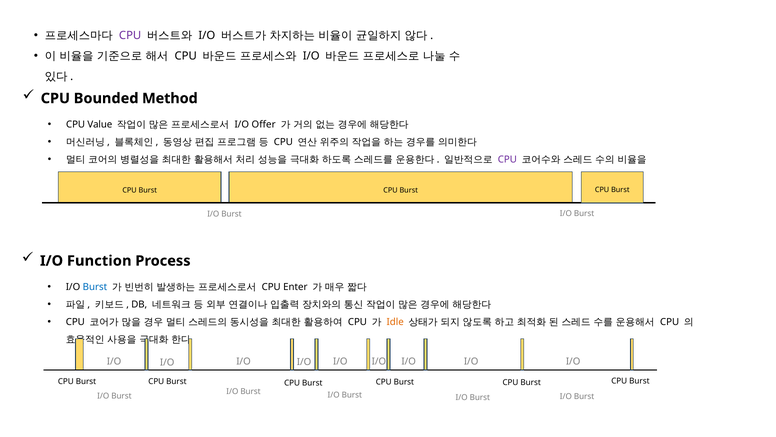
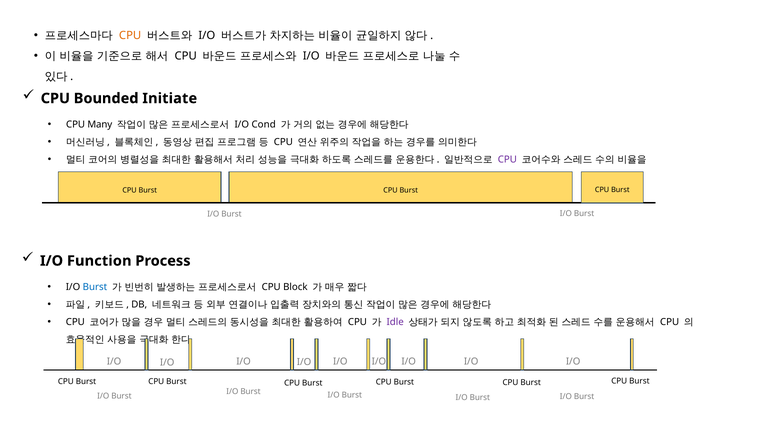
CPU at (130, 36) colour: purple -> orange
Method: Method -> Initiate
Value: Value -> Many
Offer: Offer -> Cond
Enter: Enter -> Block
Idle colour: orange -> purple
